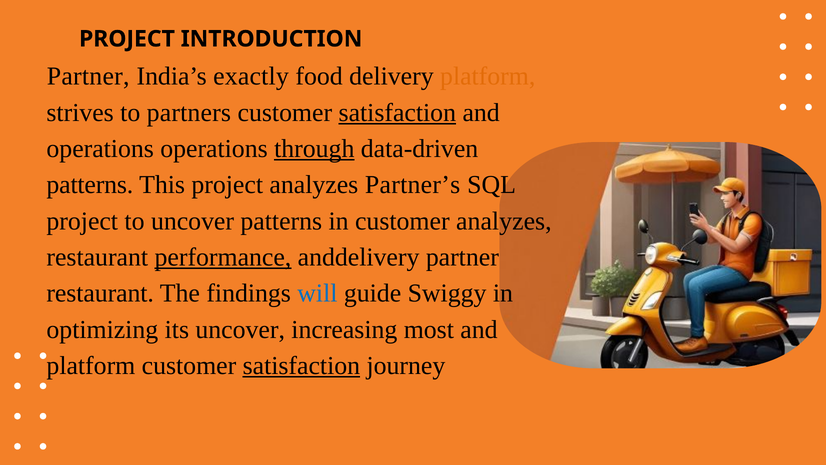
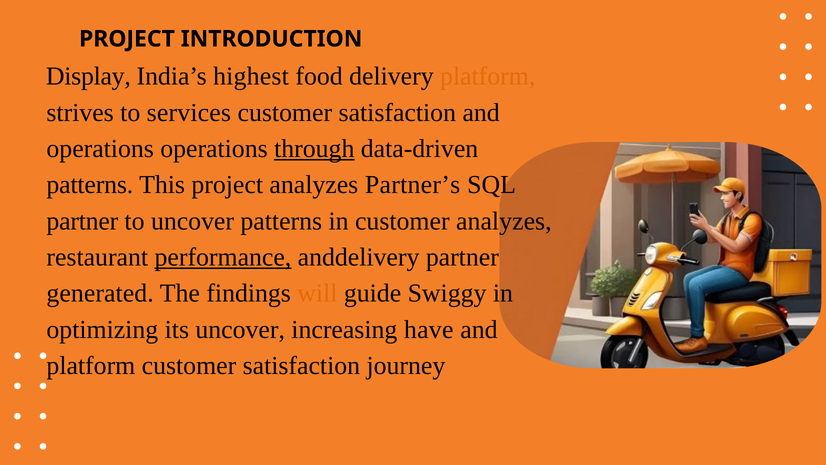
Partner at (88, 76): Partner -> Display
exactly: exactly -> highest
partners: partners -> services
satisfaction at (397, 112) underline: present -> none
project at (82, 221): project -> partner
restaurant at (100, 293): restaurant -> generated
will colour: blue -> orange
most: most -> have
satisfaction at (301, 365) underline: present -> none
